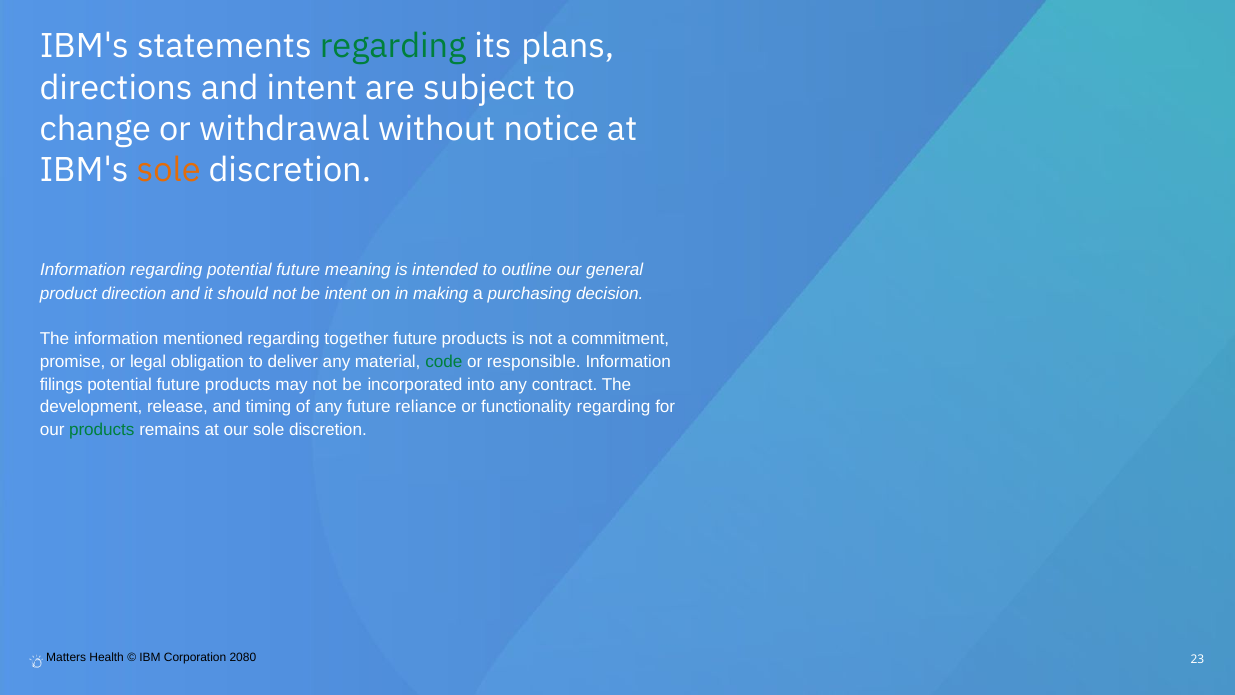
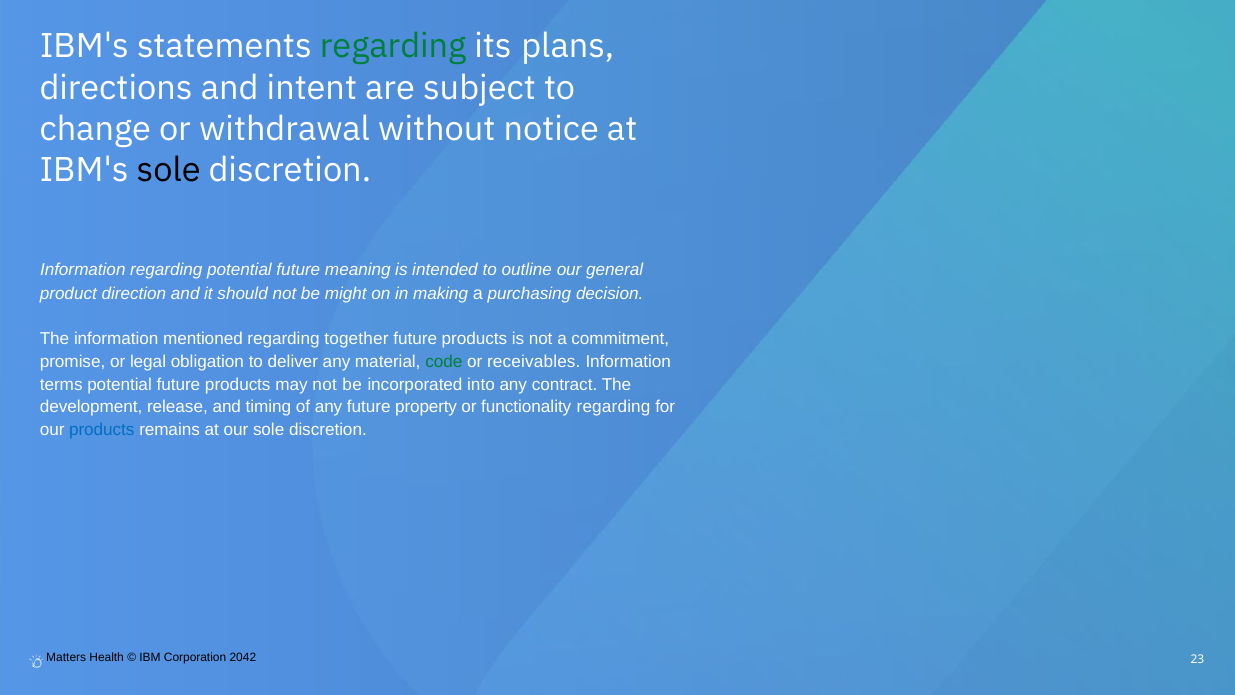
sole at (169, 170) colour: orange -> black
be intent: intent -> might
responsible: responsible -> receivables
filings: filings -> terms
reliance: reliance -> property
products at (102, 430) colour: green -> blue
2080: 2080 -> 2042
